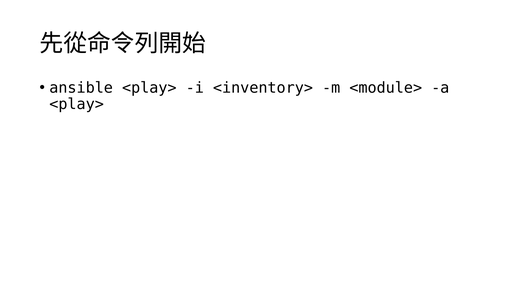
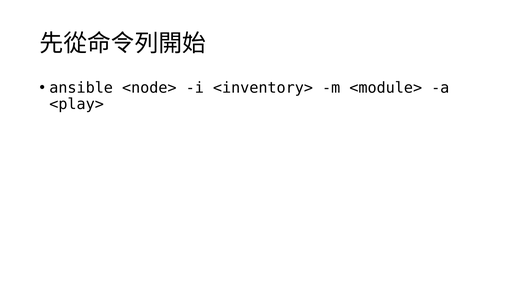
ansible <play>: <play> -> <node>
